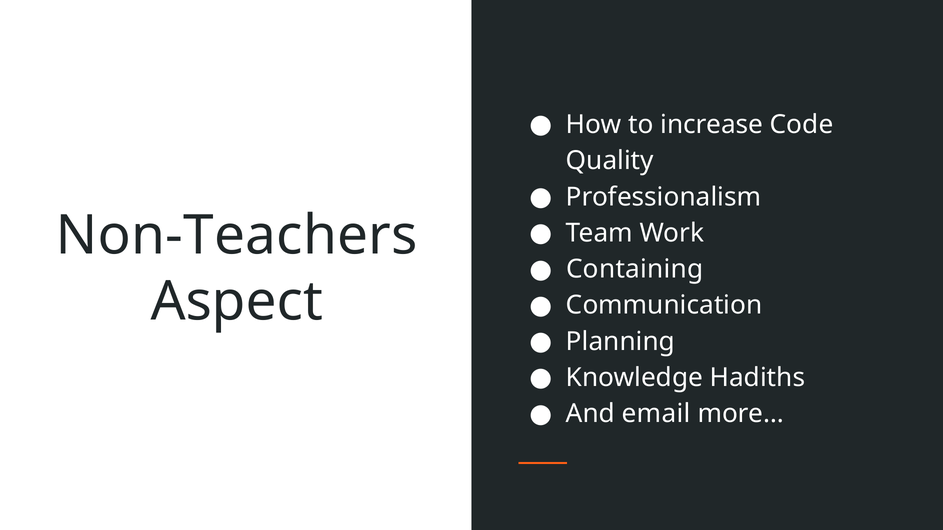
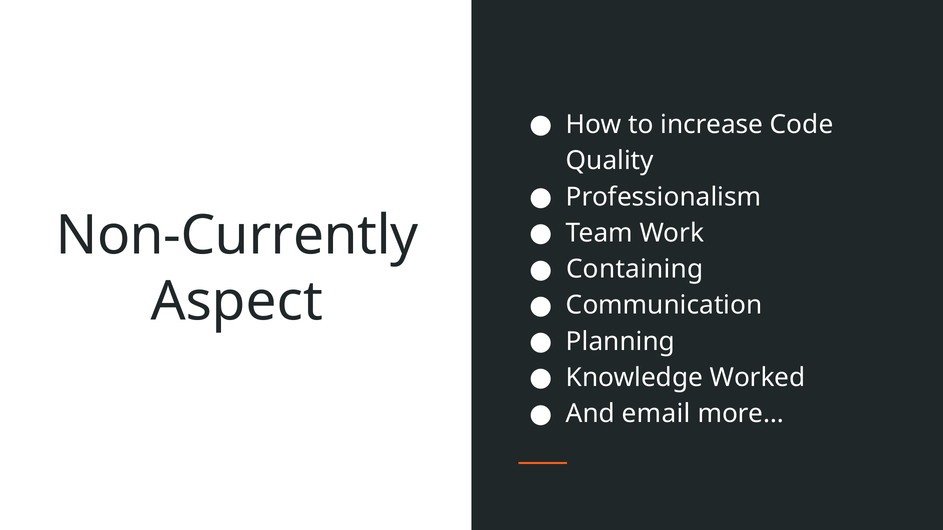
Non-Teachers: Non-Teachers -> Non-Currently
Hadiths: Hadiths -> Worked
